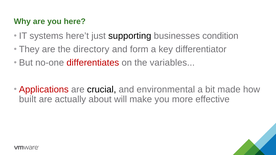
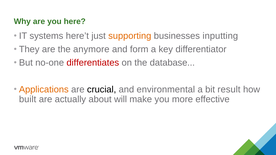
supporting colour: black -> orange
condition: condition -> inputting
directory: directory -> anymore
variables: variables -> database
Applications colour: red -> orange
made: made -> result
